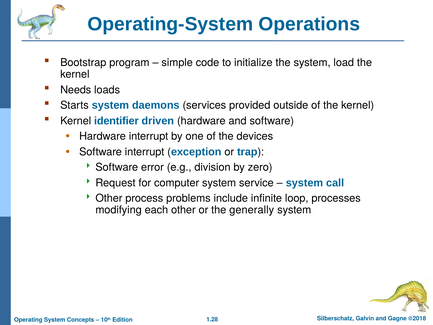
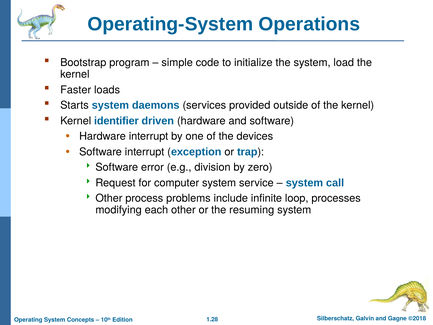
Needs: Needs -> Faster
generally: generally -> resuming
